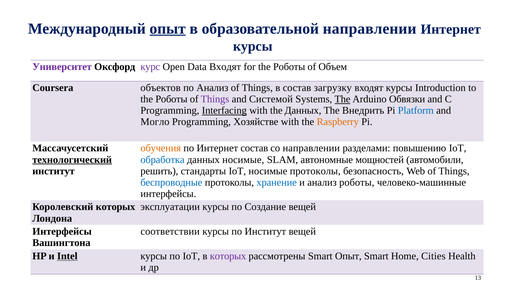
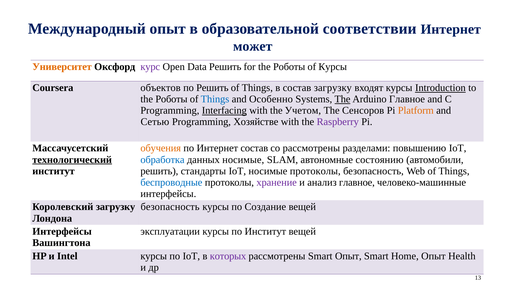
опыт at (168, 29) underline: present -> none
образовательной направлении: направлении -> соответствии
курсы at (253, 46): курсы -> может
Университет colour: purple -> orange
Data Входят: Входят -> Решить
of Объем: Объем -> Курсы
по Анализ: Анализ -> Решить
Introduction underline: none -> present
Things at (215, 99) colour: purple -> blue
Системой: Системой -> Особенно
Arduino Обвязки: Обвязки -> Главное
the Данных: Данных -> Учетом
Внедрить: Внедрить -> Сенсоров
Platform colour: blue -> orange
Могло: Могло -> Сетью
Raspberry colour: orange -> purple
со направлении: направлении -> рассмотрены
мощностей: мощностей -> состоянию
хранение colour: blue -> purple
анализ роботы: роботы -> главное
Королевский которых: которых -> загрузку
эксплуатации at (170, 207): эксплуатации -> безопасность
соответствии: соответствии -> эксплуатации
Intel underline: present -> none
Home Cities: Cities -> Опыт
